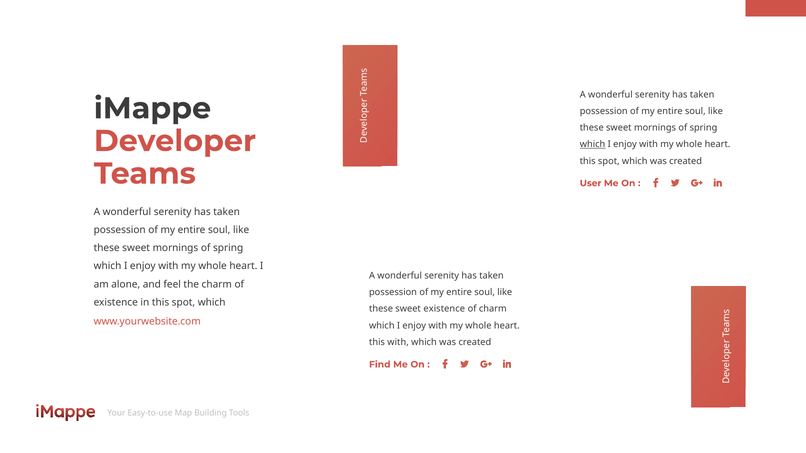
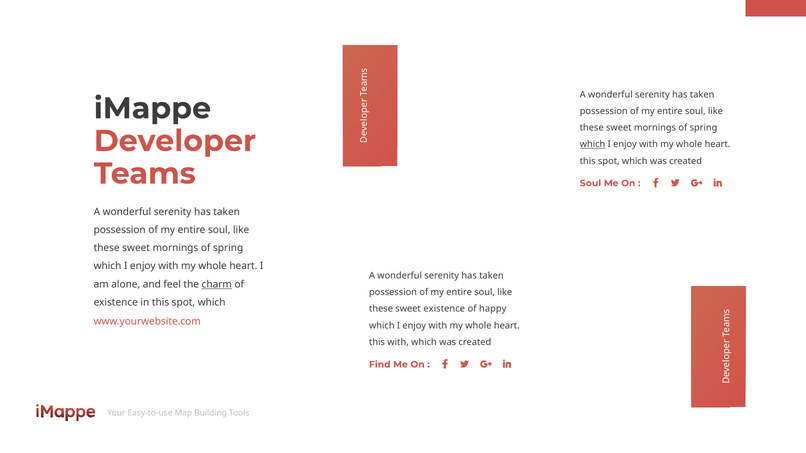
User at (591, 183): User -> Soul
charm at (217, 285) underline: none -> present
of charm: charm -> happy
